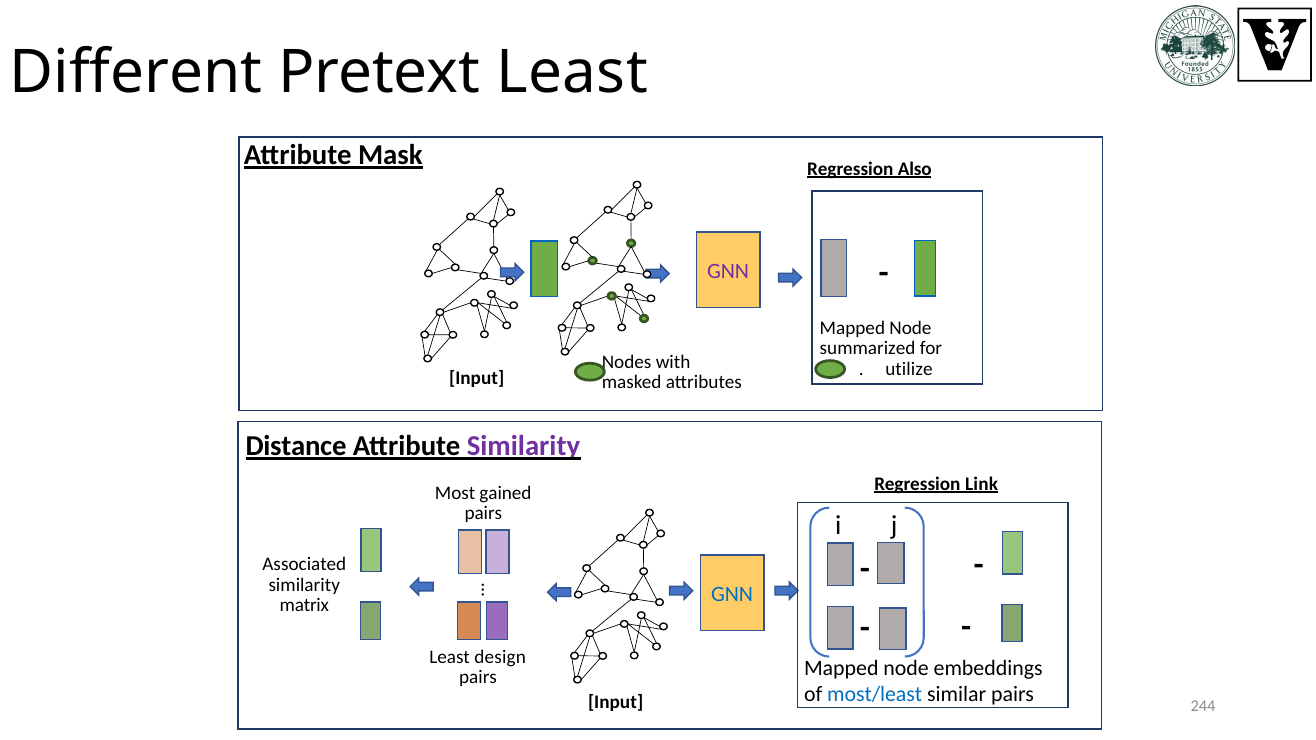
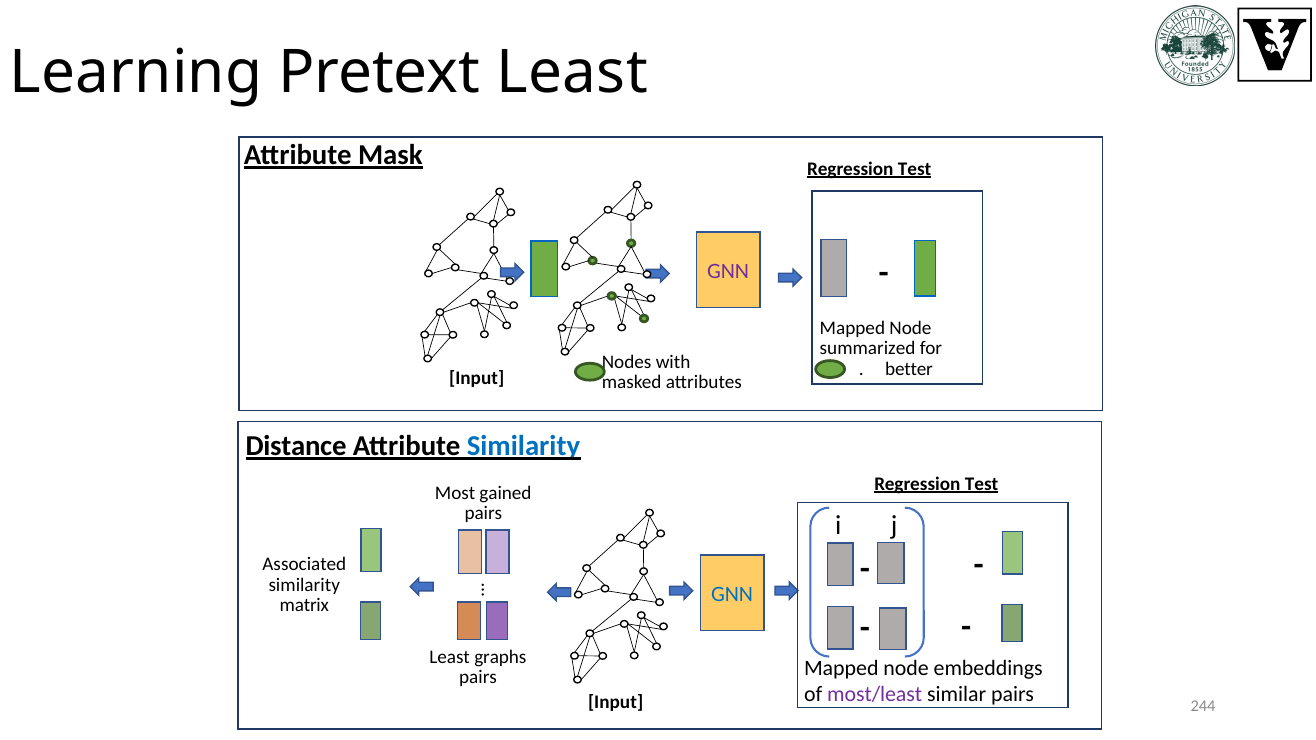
Different: Different -> Learning
Also at (915, 169): Also -> Test
utilize: utilize -> better
Similarity at (523, 446) colour: purple -> blue
Link at (982, 484): Link -> Test
design: design -> graphs
most/least colour: blue -> purple
